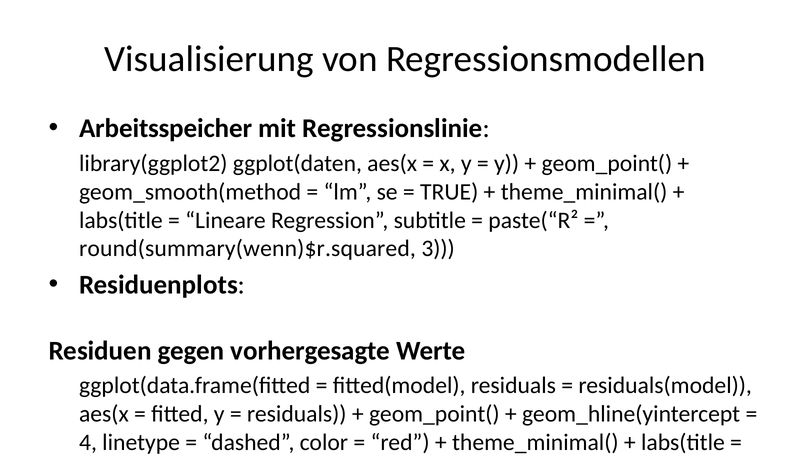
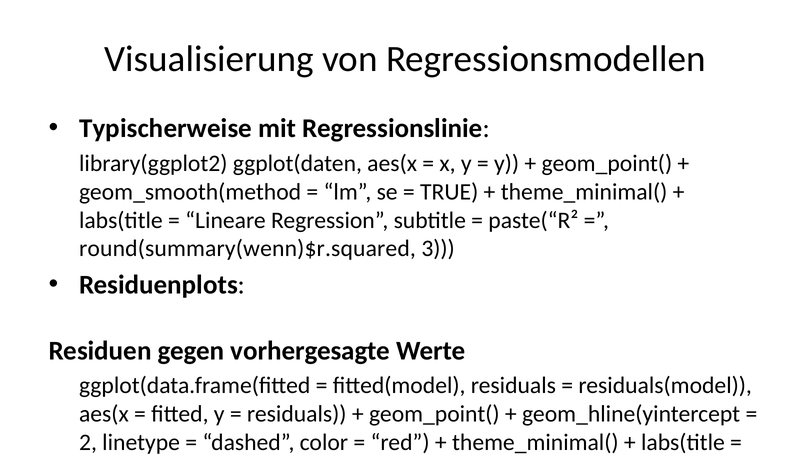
Arbeitsspeicher: Arbeitsspeicher -> Typischerweise
4: 4 -> 2
